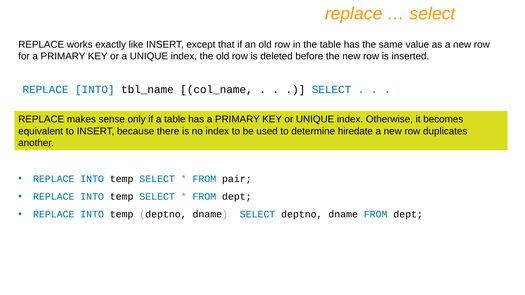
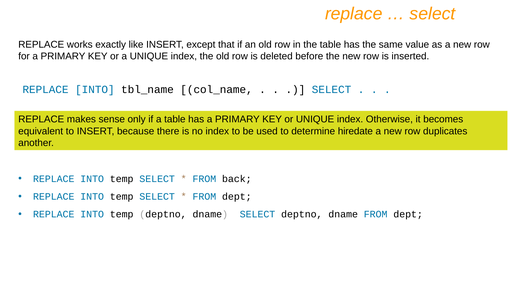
pair: pair -> back
